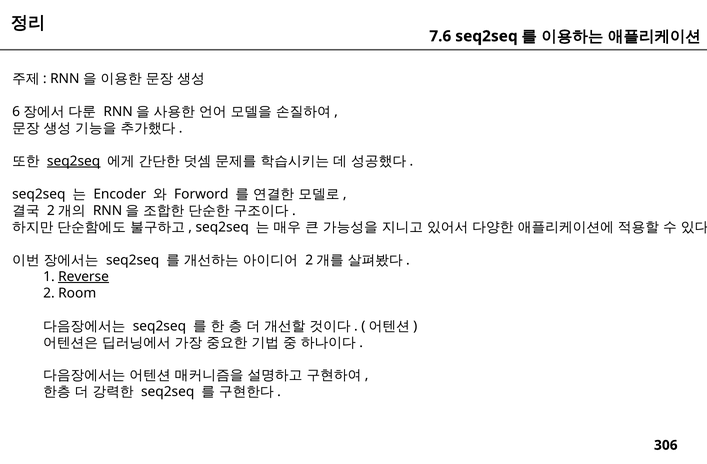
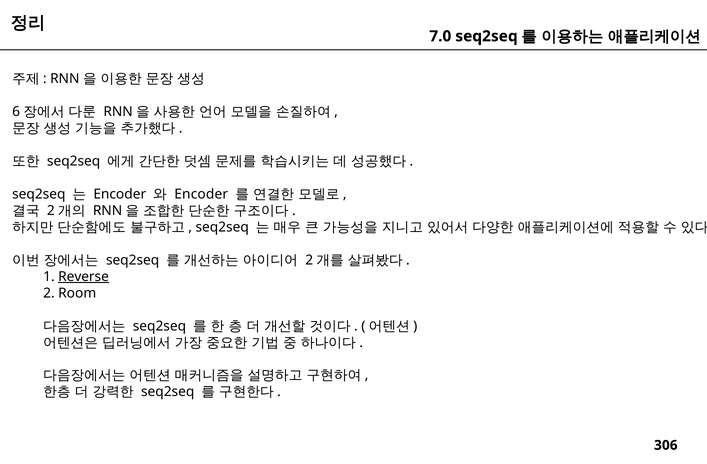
7.6: 7.6 -> 7.0
seq2seq at (74, 161) underline: present -> none
Forword at (201, 194): Forword -> Encoder
